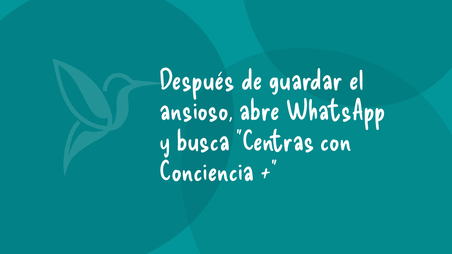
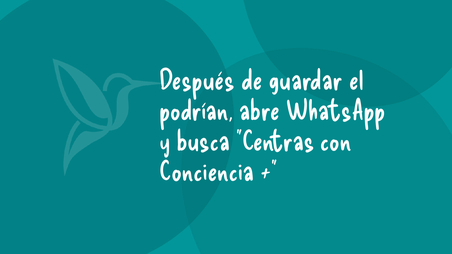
ansioso: ansioso -> podrían
